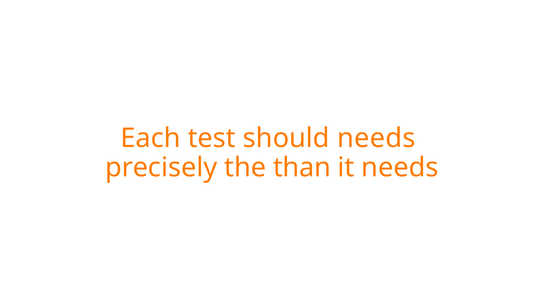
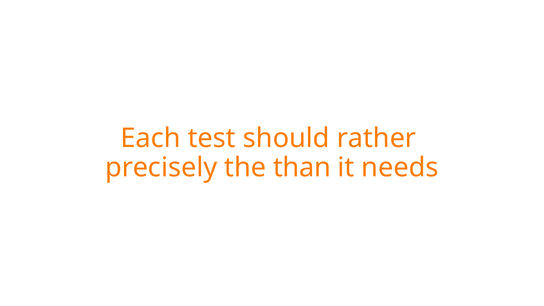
should needs: needs -> rather
